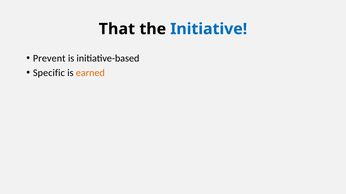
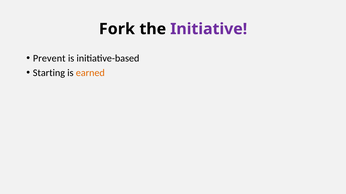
That: That -> Fork
Initiative colour: blue -> purple
Specific: Specific -> Starting
